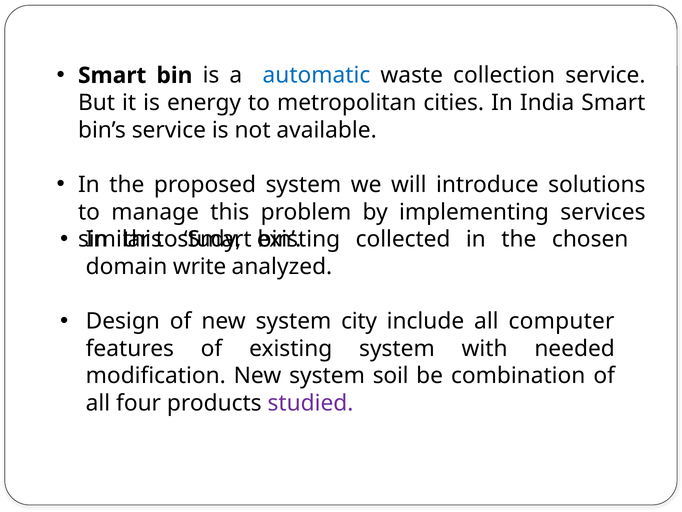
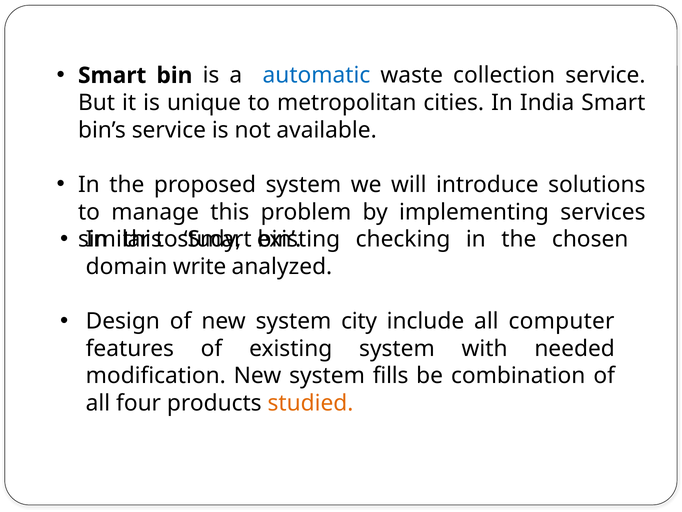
energy: energy -> unique
collected: collected -> checking
soil: soil -> fills
studied colour: purple -> orange
